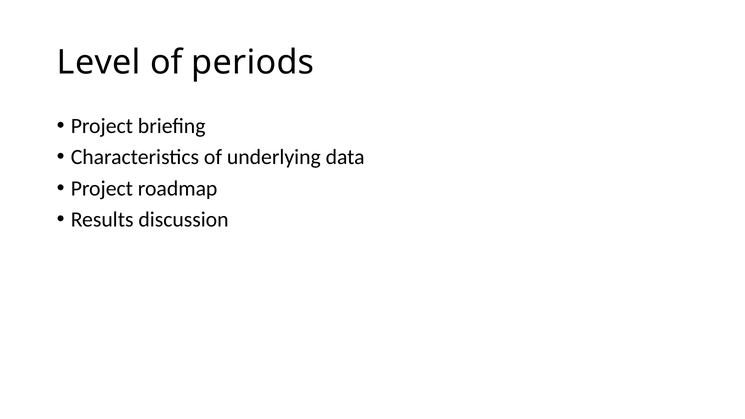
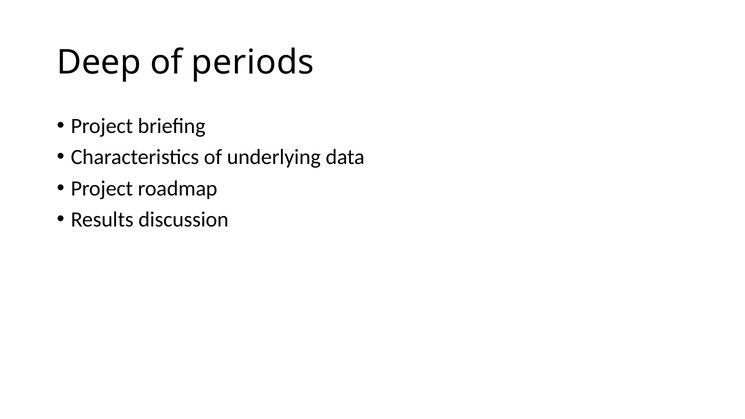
Level: Level -> Deep
